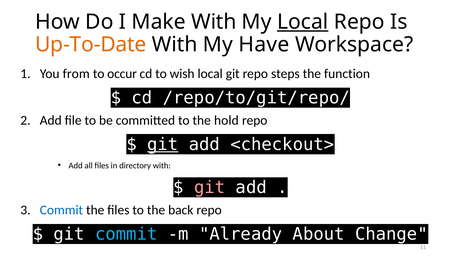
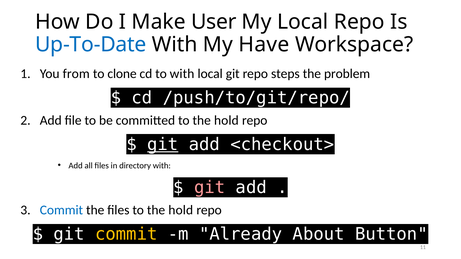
Make With: With -> User
Local at (303, 22) underline: present -> none
Up-To-Date colour: orange -> blue
occur: occur -> clone
to wish: wish -> with
function: function -> problem
/repo/to/git/repo/: /repo/to/git/repo/ -> /push/to/git/repo/
files to the back: back -> hold
commit at (126, 234) colour: light blue -> yellow
Change: Change -> Button
